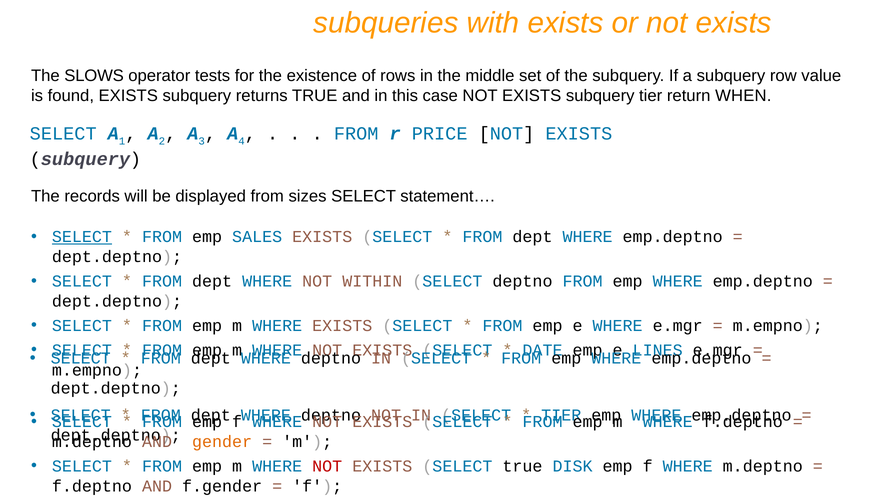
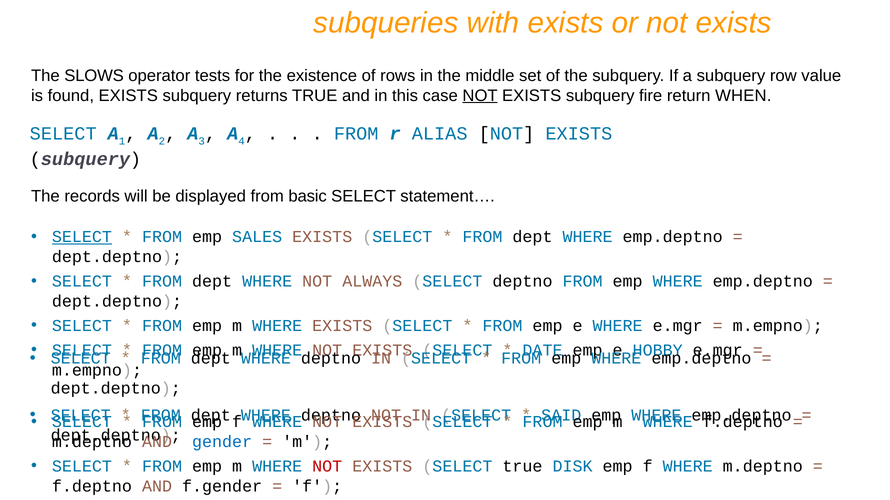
NOT at (480, 96) underline: none -> present
subquery tier: tier -> fire
PRICE: PRICE -> ALIAS
sizes: sizes -> basic
WITHIN: WITHIN -> ALWAYS
LINES: LINES -> HOBBY
TIER at (561, 416): TIER -> SAID
gender colour: orange -> blue
